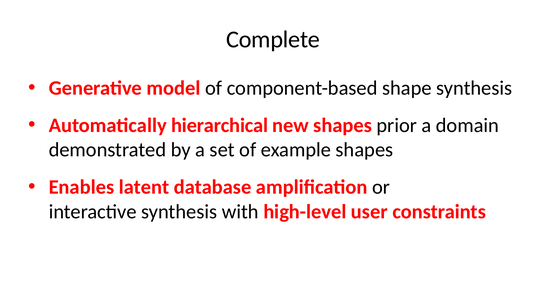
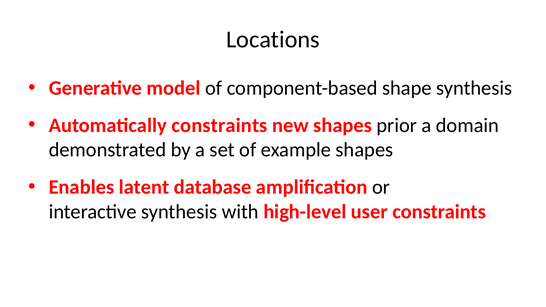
Complete: Complete -> Locations
Automatically hierarchical: hierarchical -> constraints
